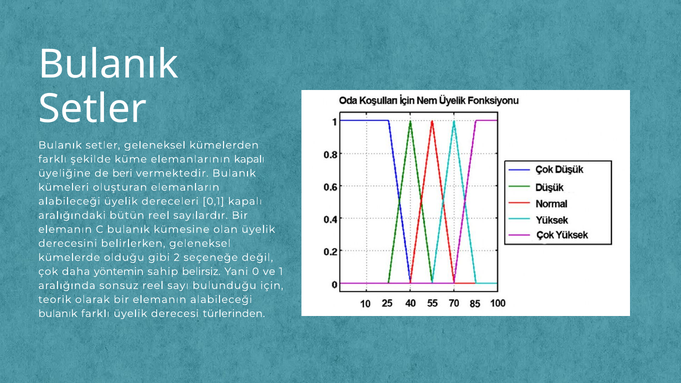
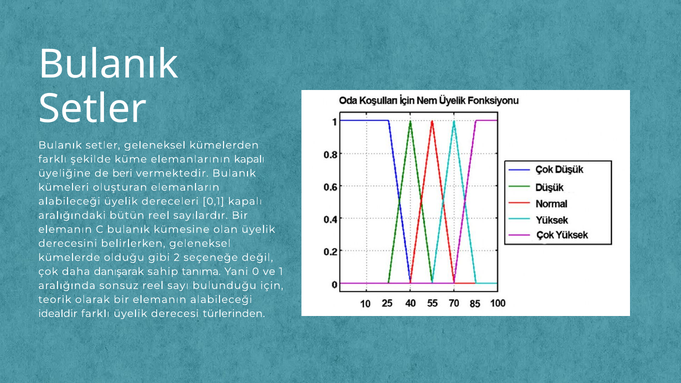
yöntemin: yöntemin -> danışarak
belirsiz: belirsiz -> tanıma
bulanık at (58, 314): bulanık -> idealdir
